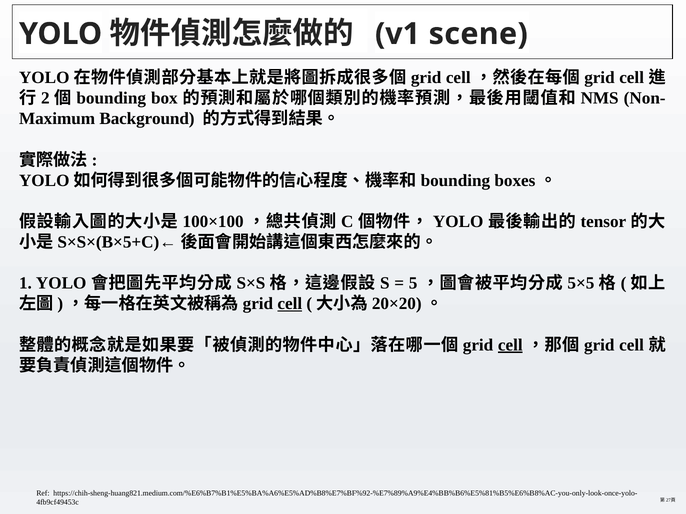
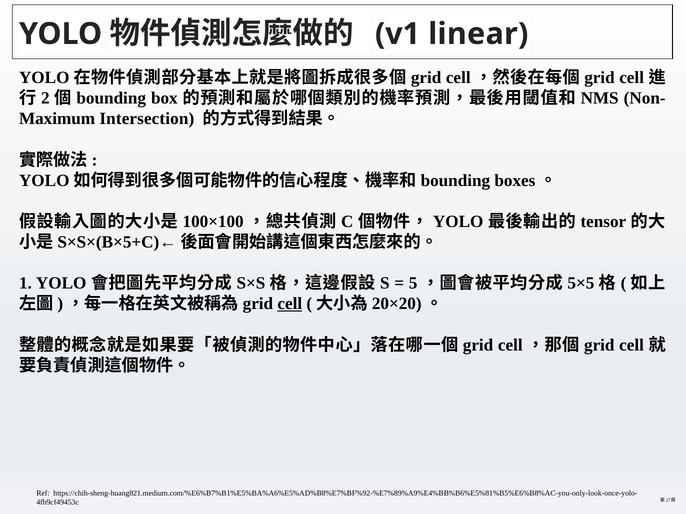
scene: scene -> linear
Background: Background -> Intersection
cell at (510, 345) underline: present -> none
